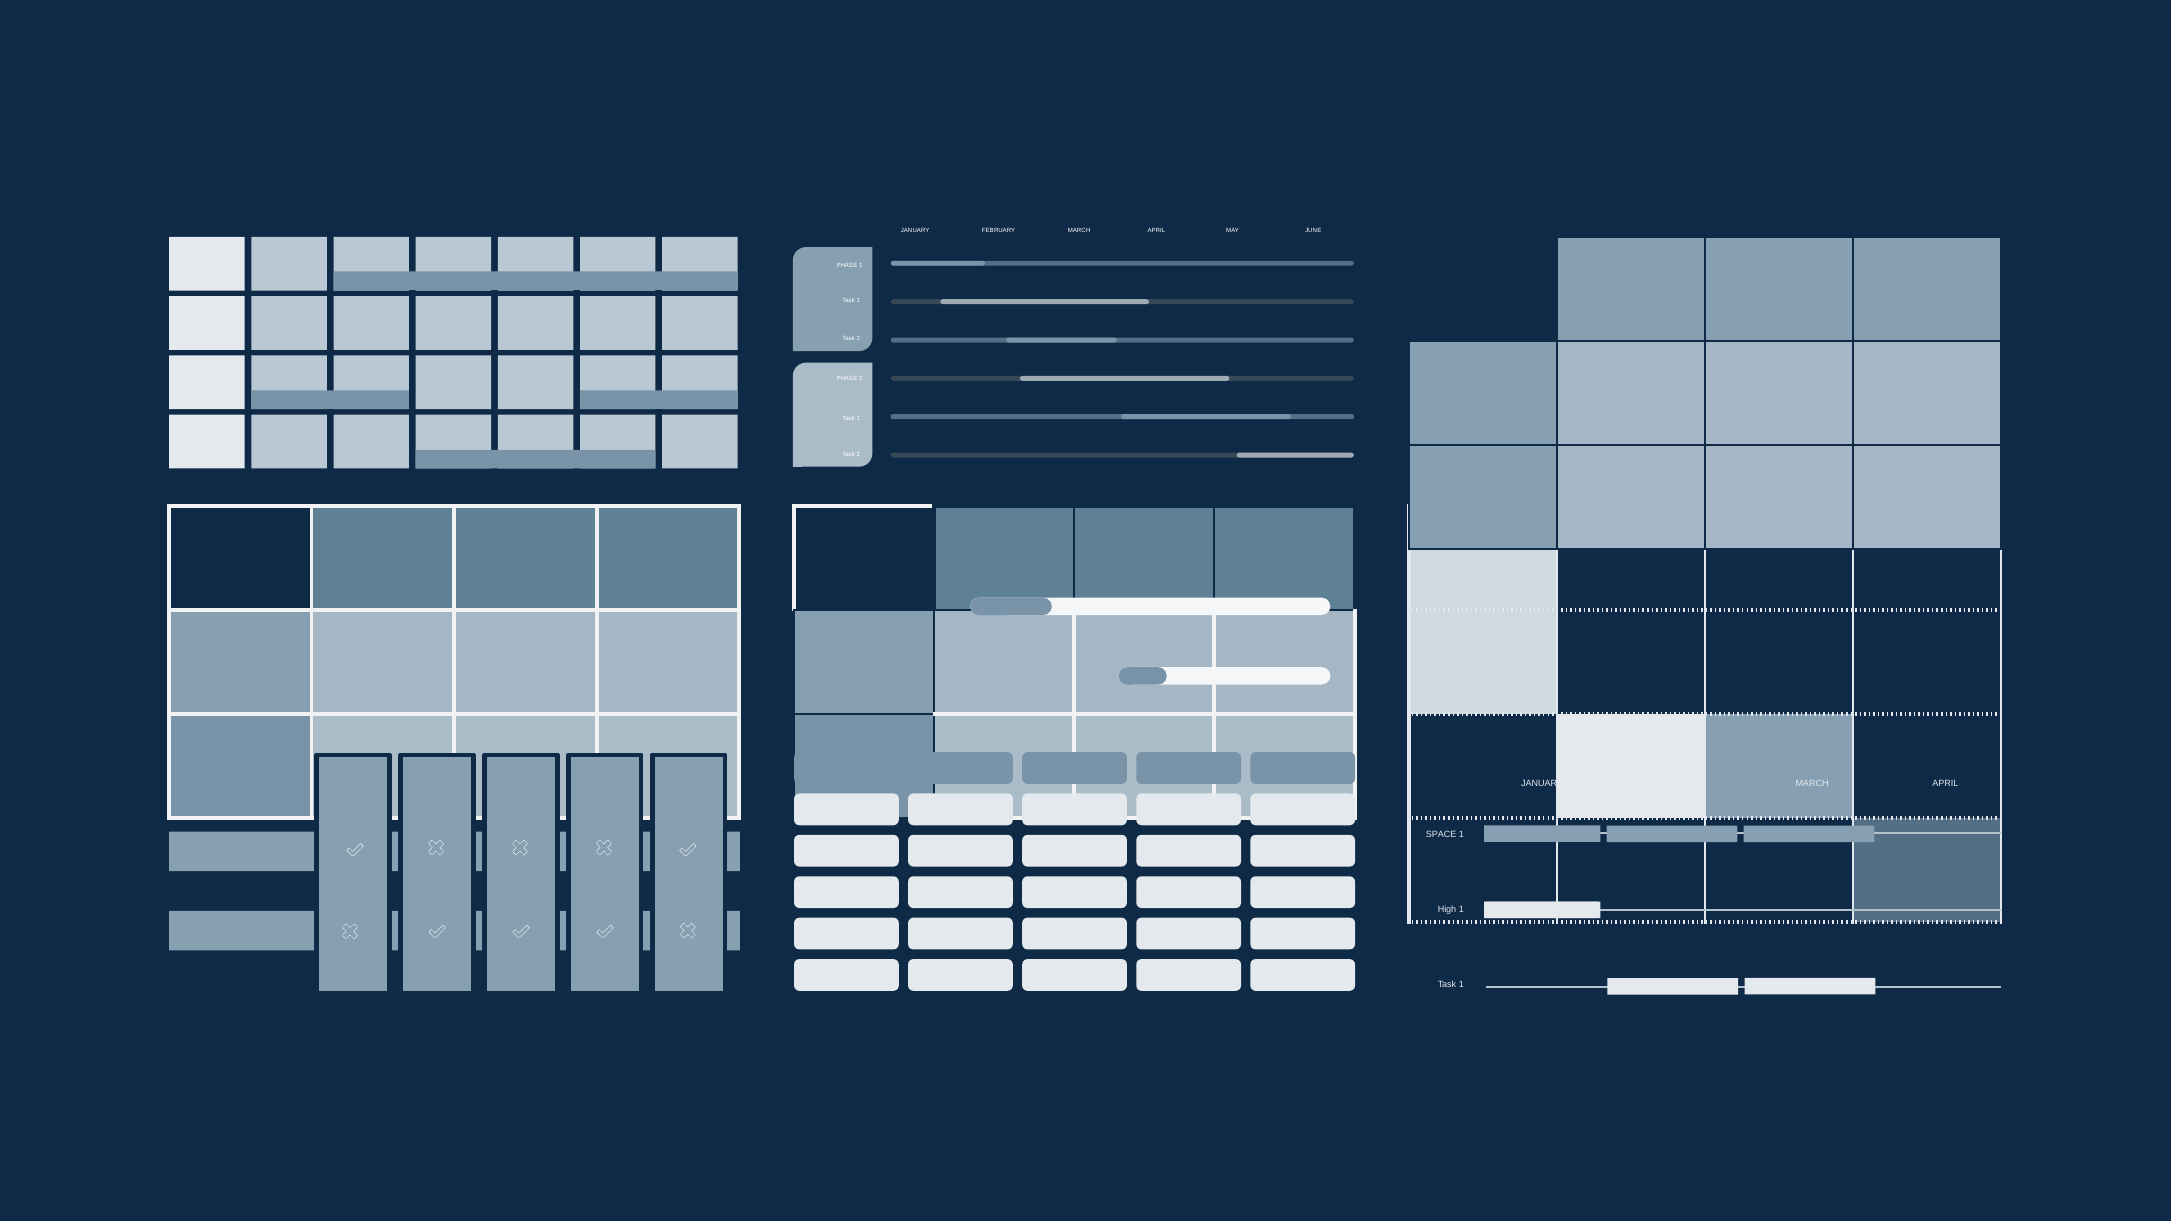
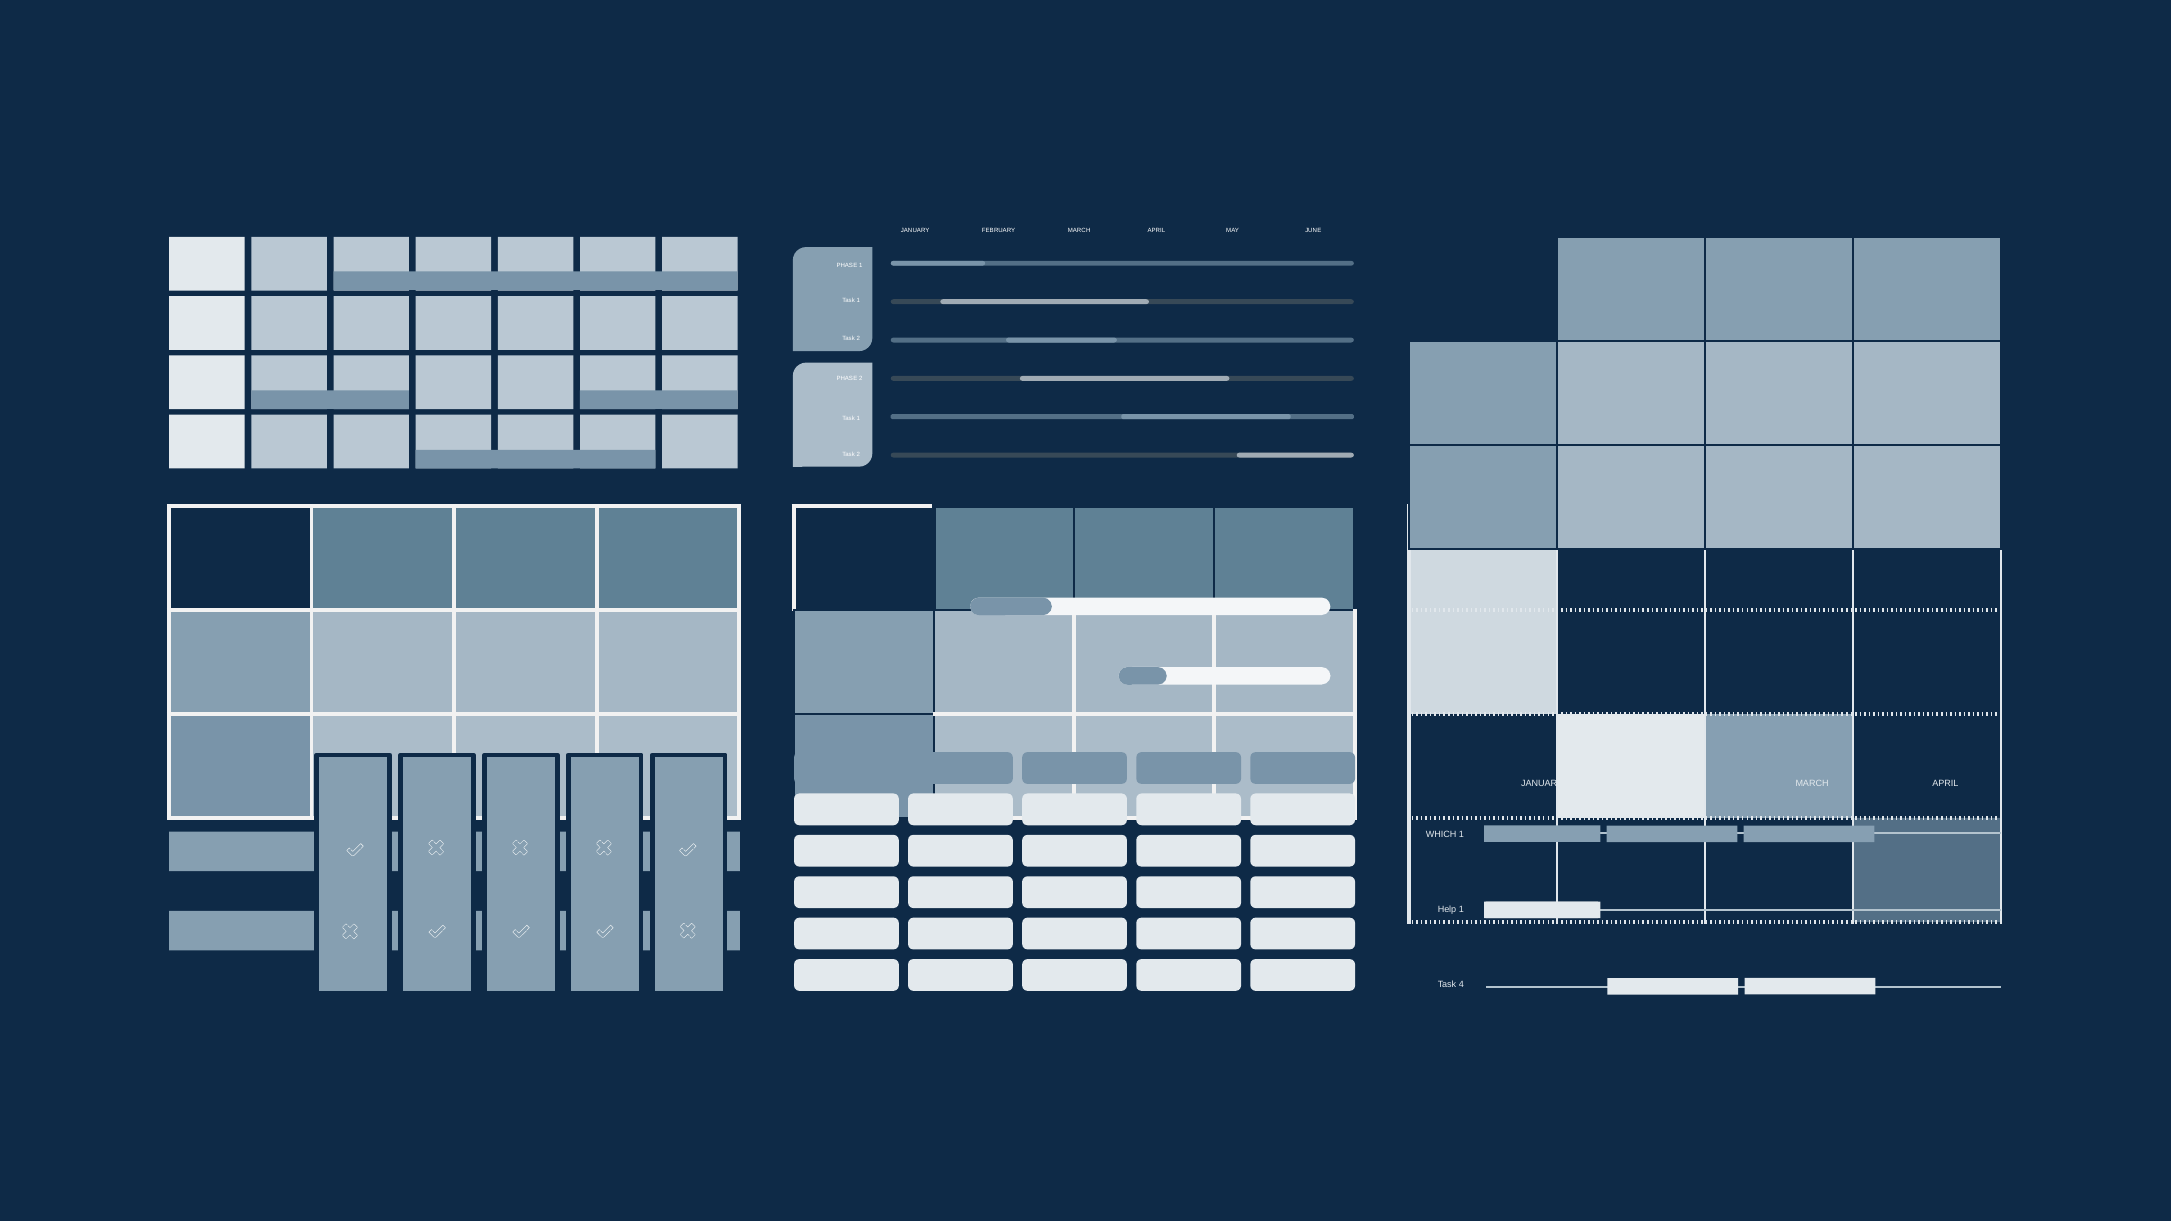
SPACE: SPACE -> WHICH
High: High -> Help
1 at (1461, 984): 1 -> 4
